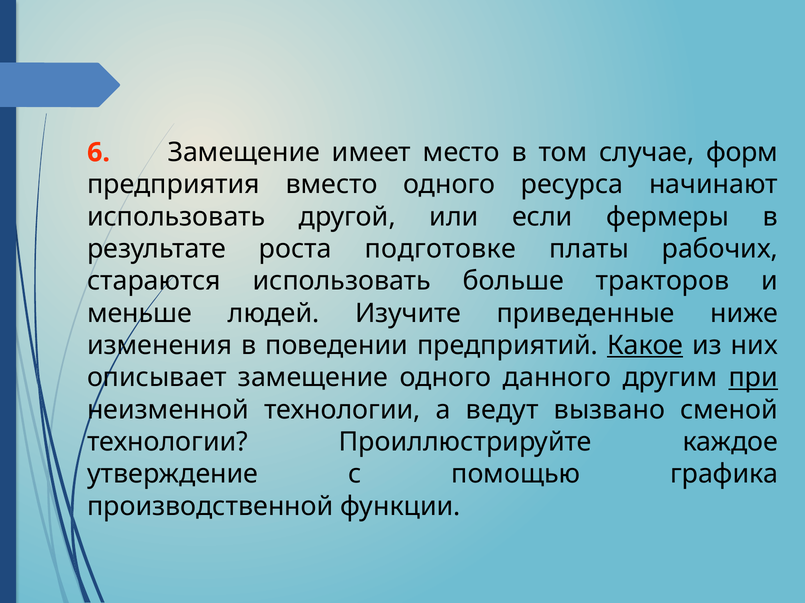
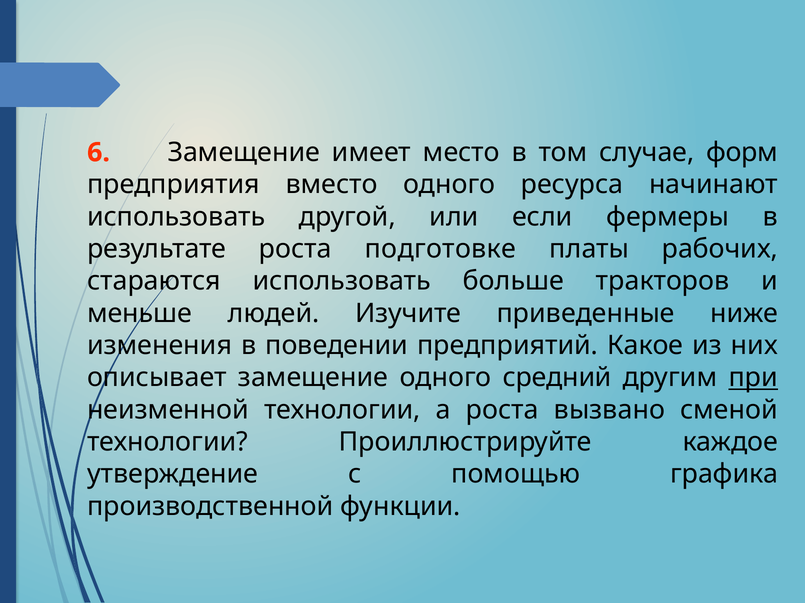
Какое underline: present -> none
данного: данного -> средний
а ведут: ведут -> роста
